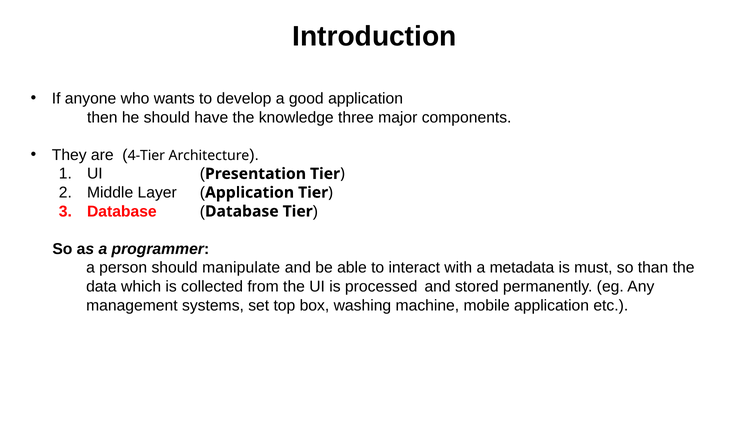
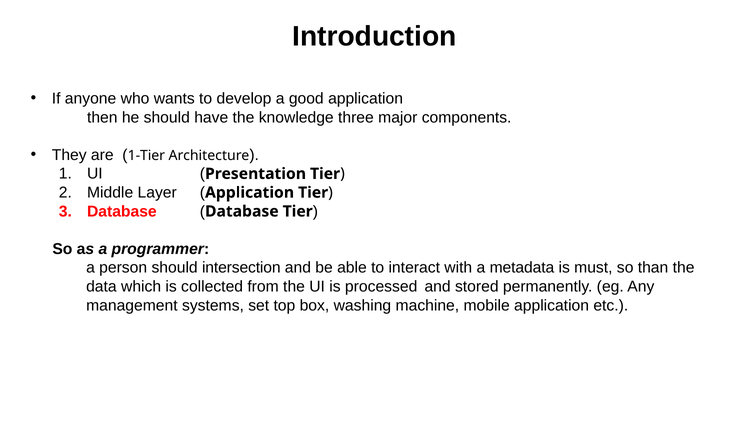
4-Tier: 4-Tier -> 1-Tier
manipulate: manipulate -> intersection
